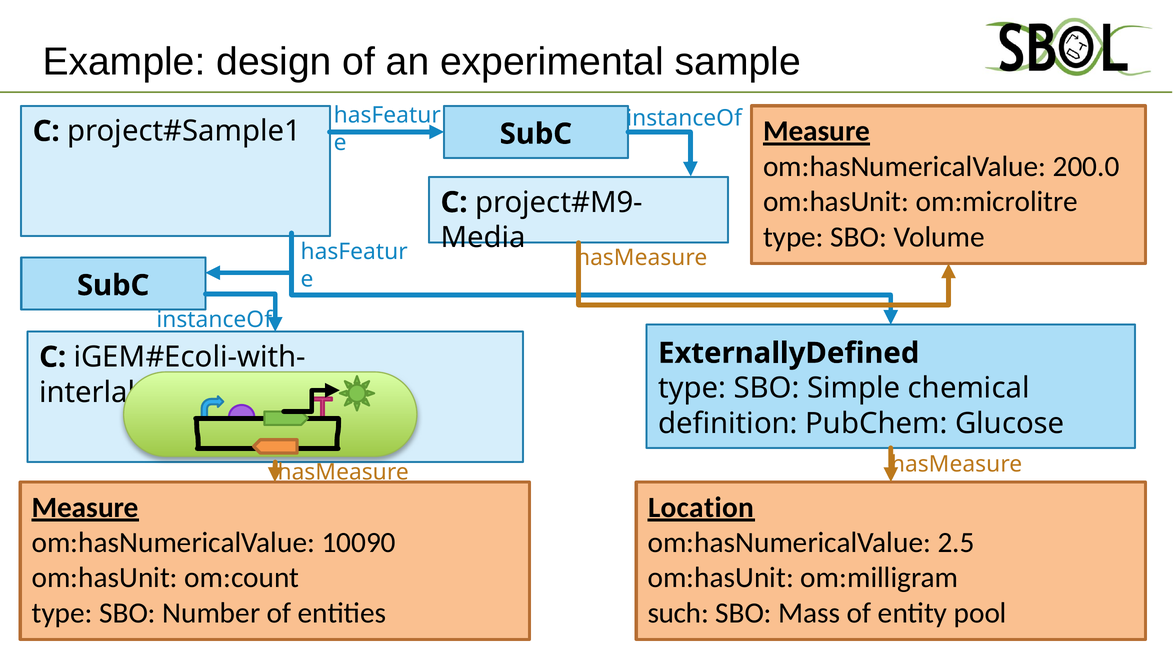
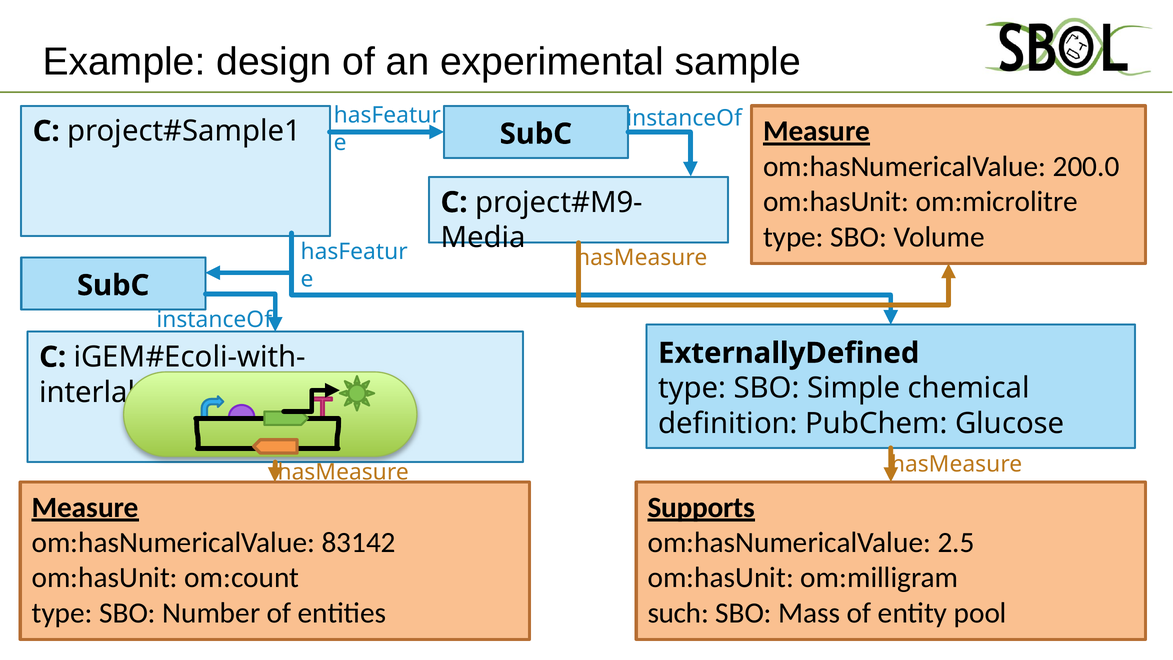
Location: Location -> Supports
10090: 10090 -> 83142
